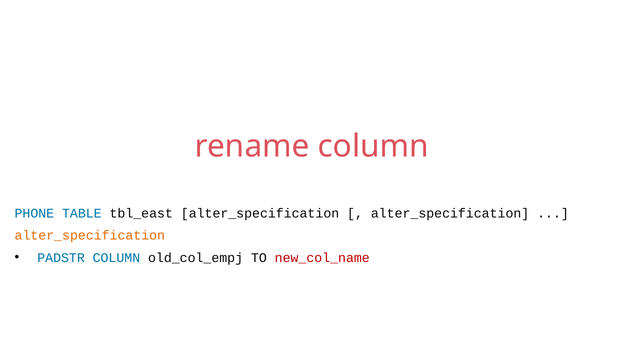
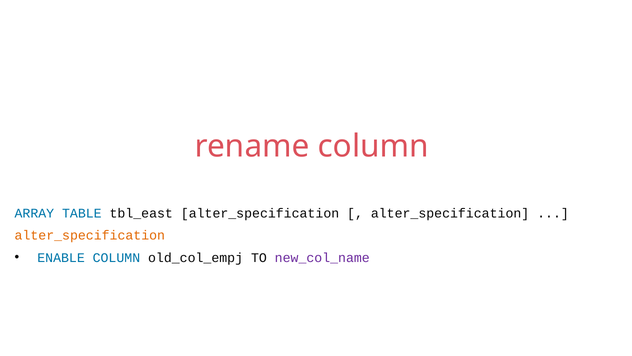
PHONE: PHONE -> ARRAY
PADSTR: PADSTR -> ENABLE
new_col_name colour: red -> purple
